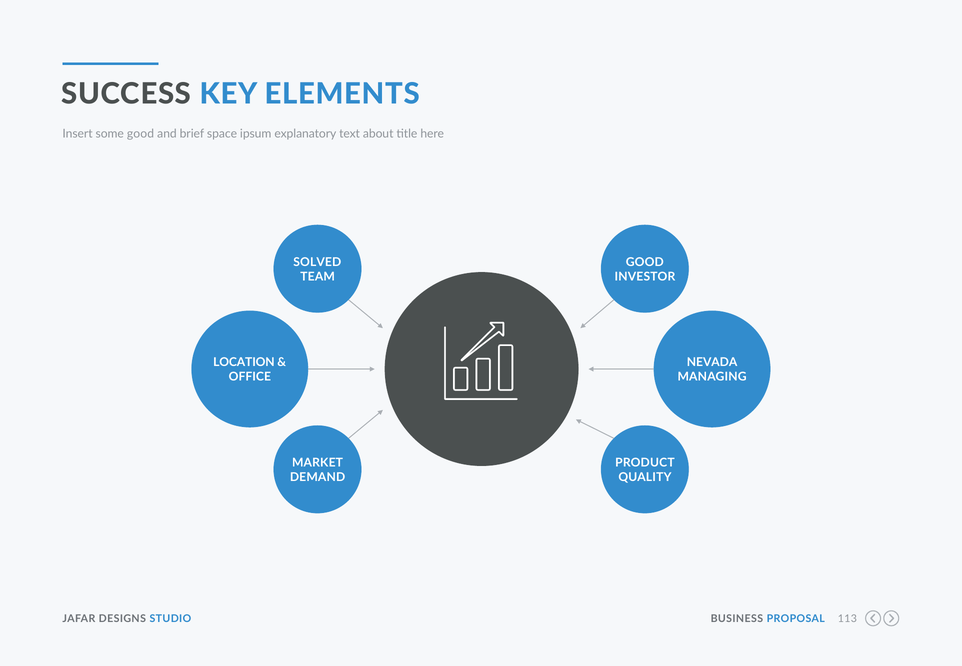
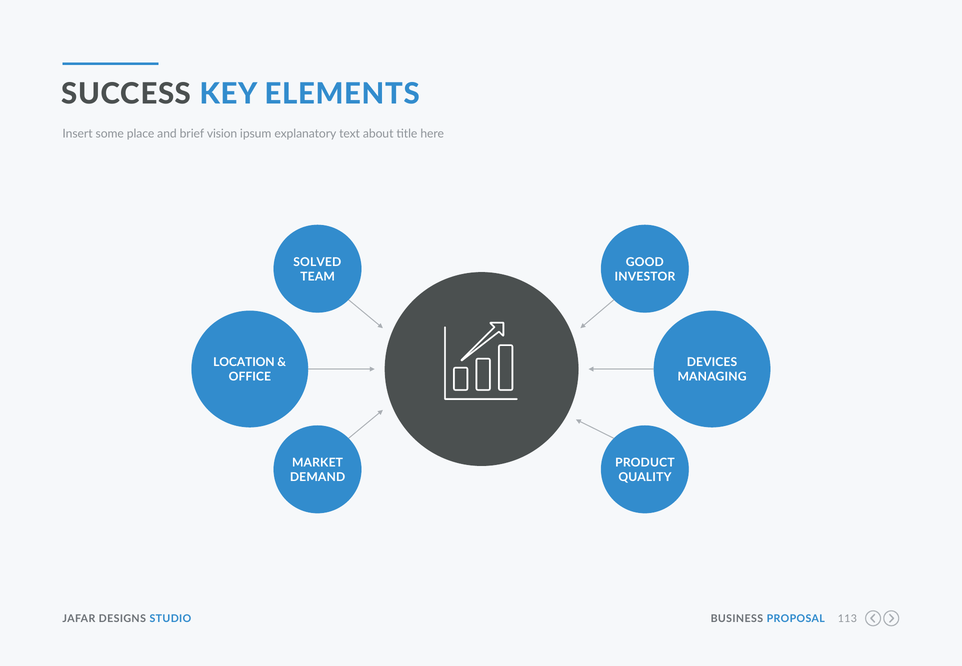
some good: good -> place
space: space -> vision
NEVADA: NEVADA -> DEVICES
